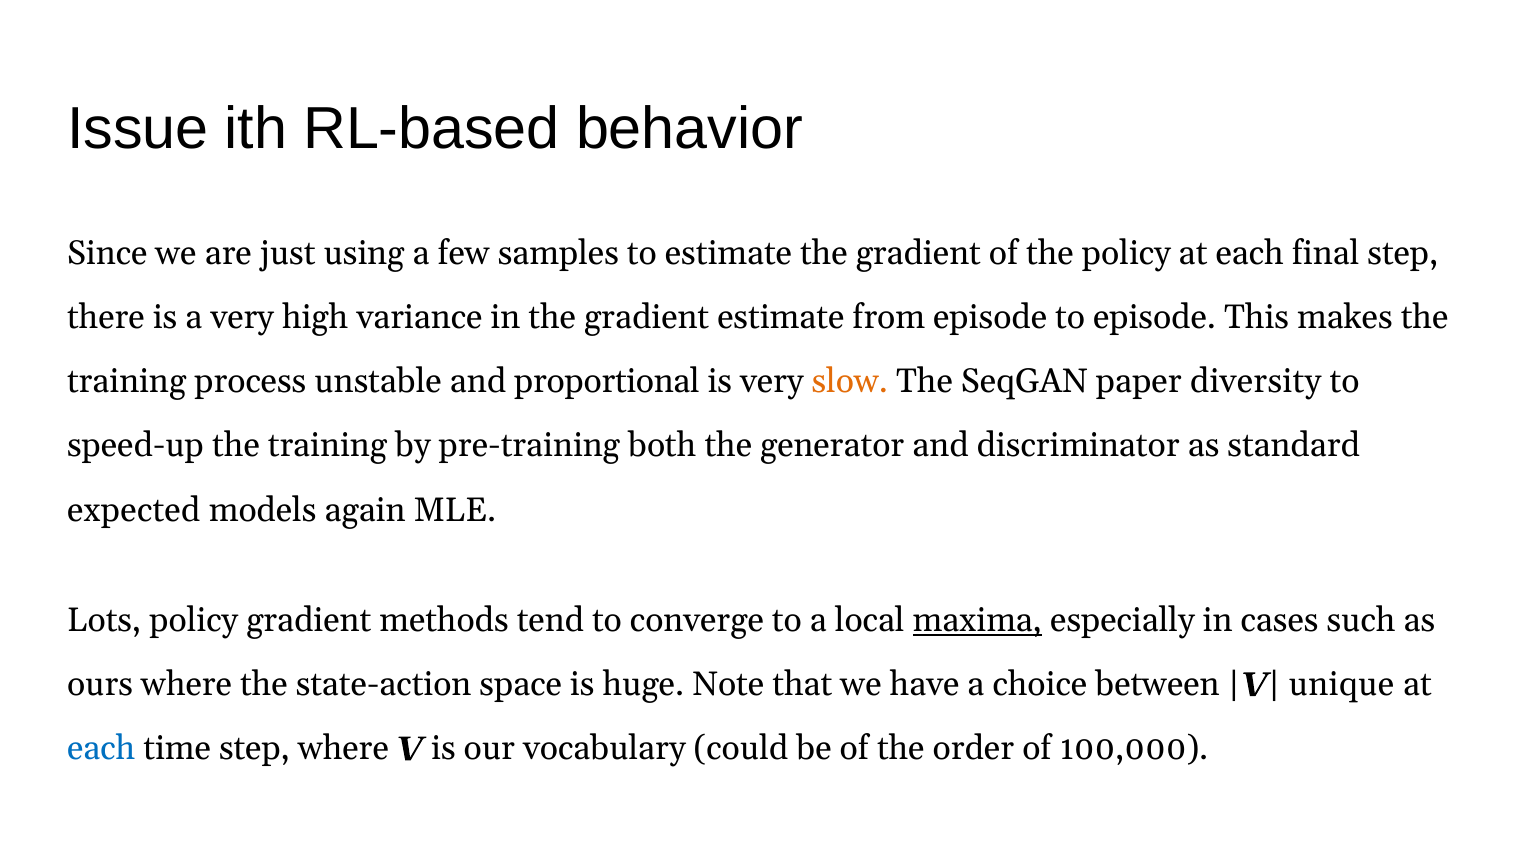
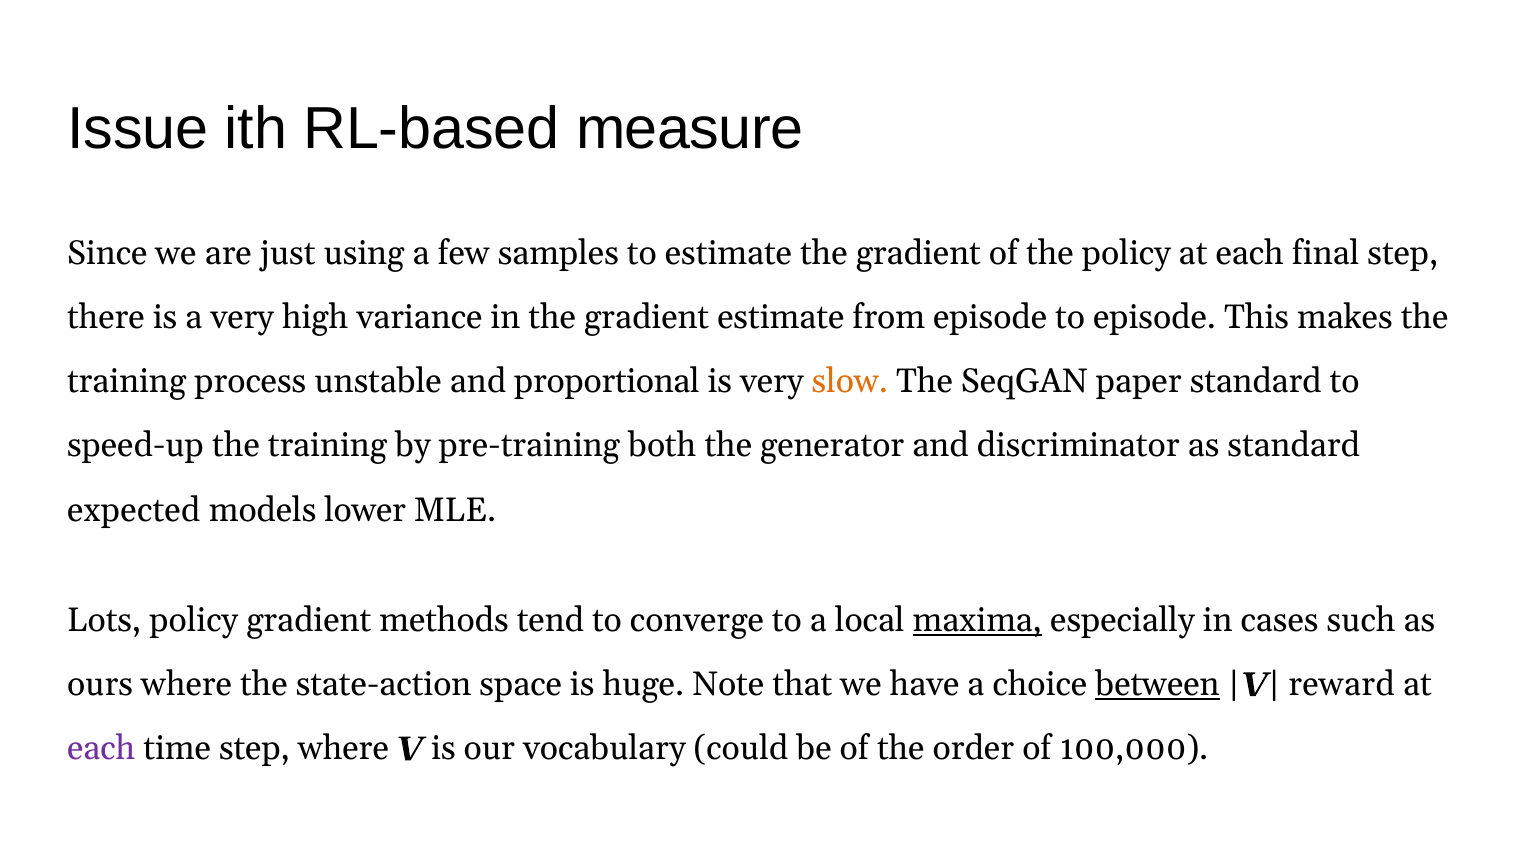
behavior: behavior -> measure
paper diversity: diversity -> standard
again: again -> lower
between underline: none -> present
unique: unique -> reward
each at (101, 749) colour: blue -> purple
